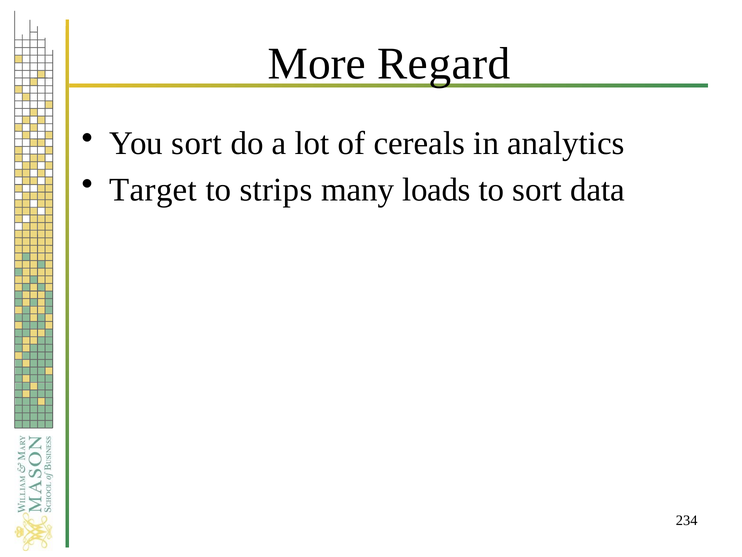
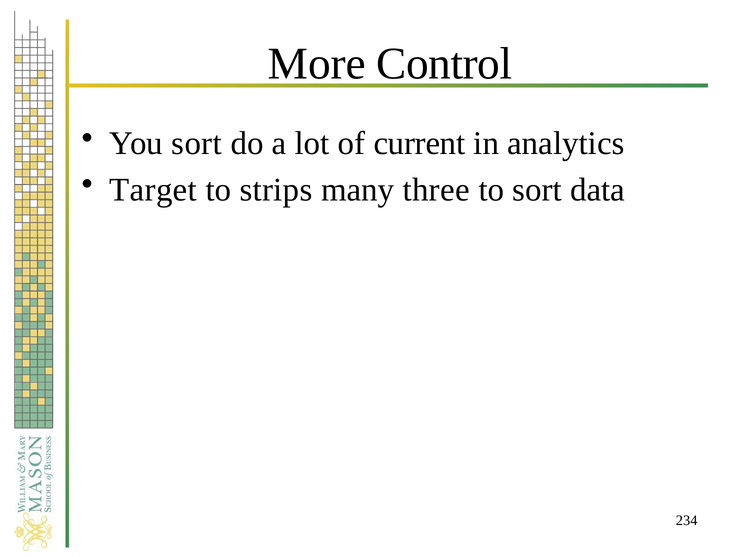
Regard: Regard -> Control
cereals: cereals -> current
loads: loads -> three
